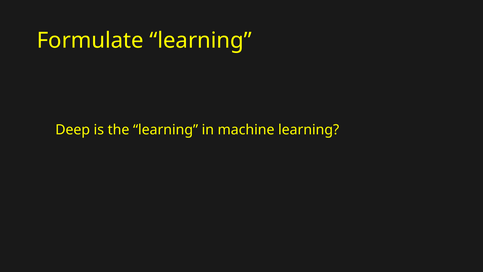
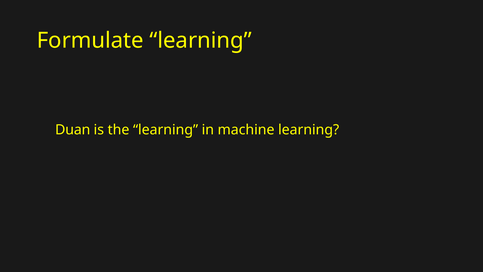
Deep: Deep -> Duan
